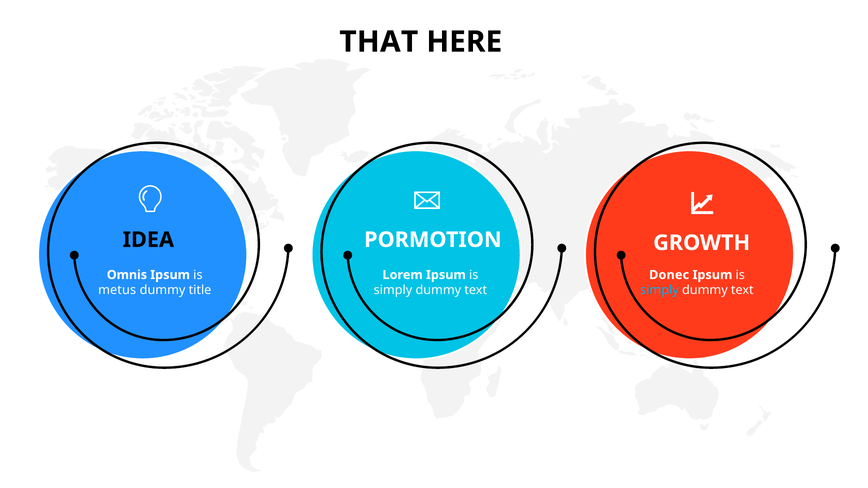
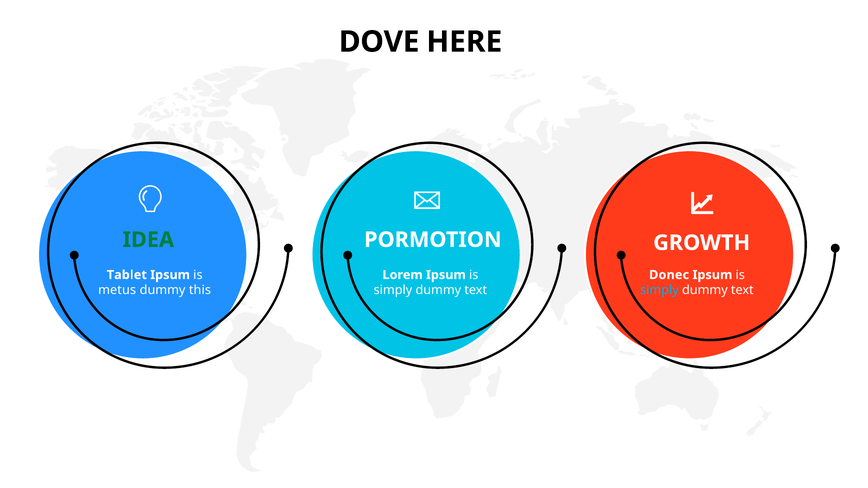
THAT: THAT -> DOVE
IDEA colour: black -> green
Omnis: Omnis -> Tablet
title: title -> this
